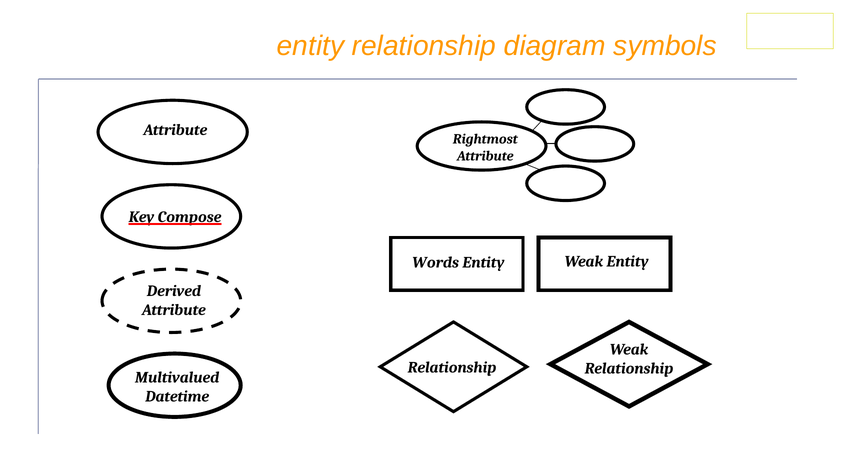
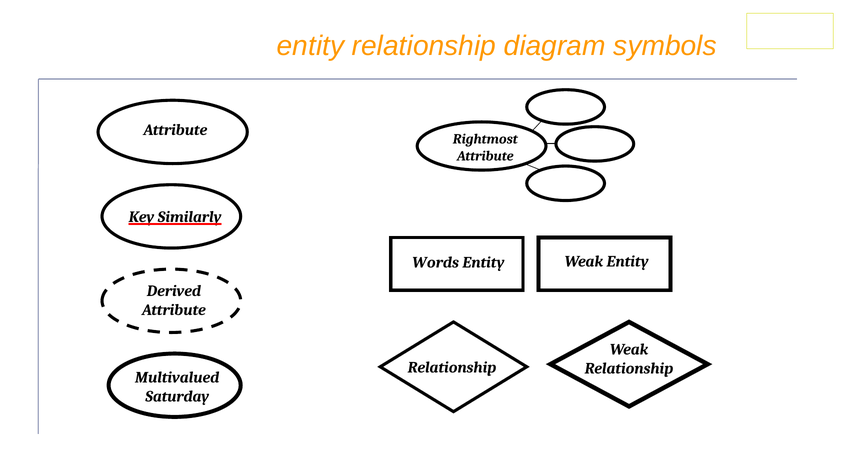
Compose: Compose -> Similarly
Datetime: Datetime -> Saturday
